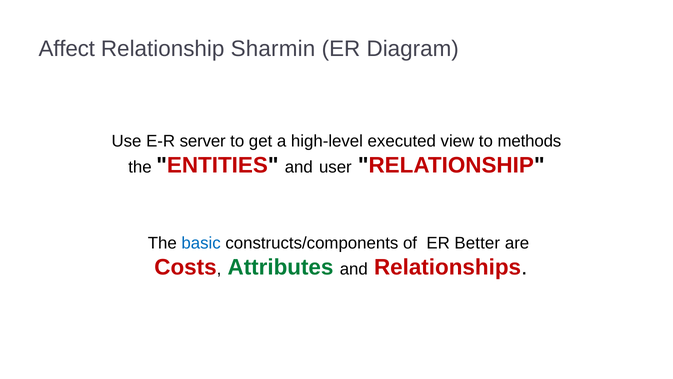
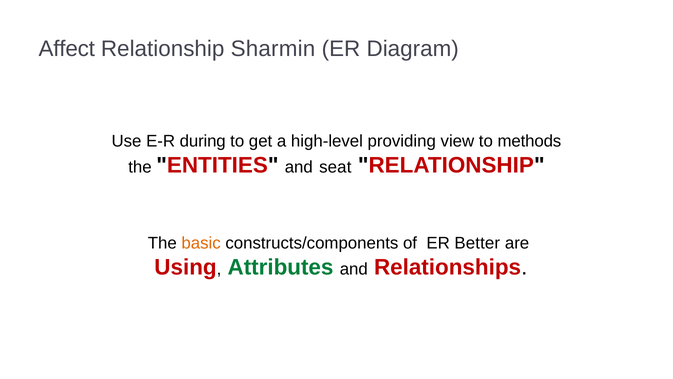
server: server -> during
executed: executed -> providing
user: user -> seat
basic colour: blue -> orange
Costs: Costs -> Using
